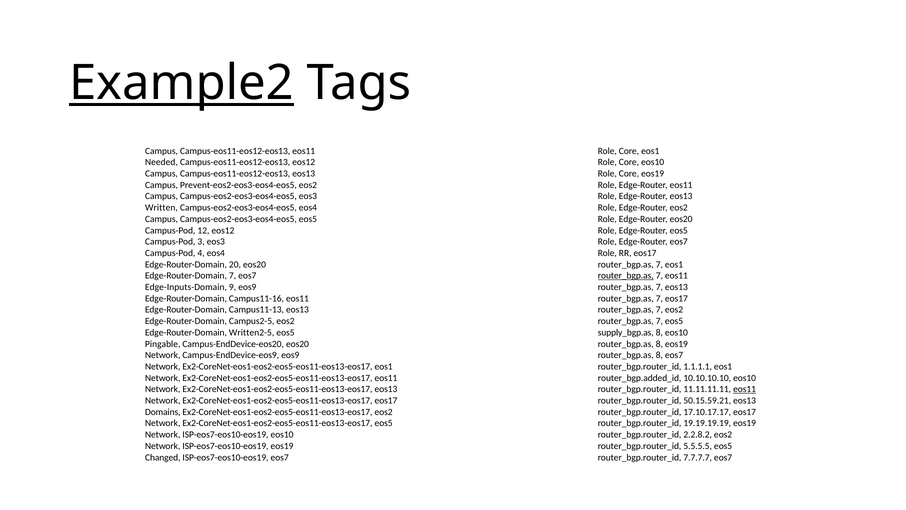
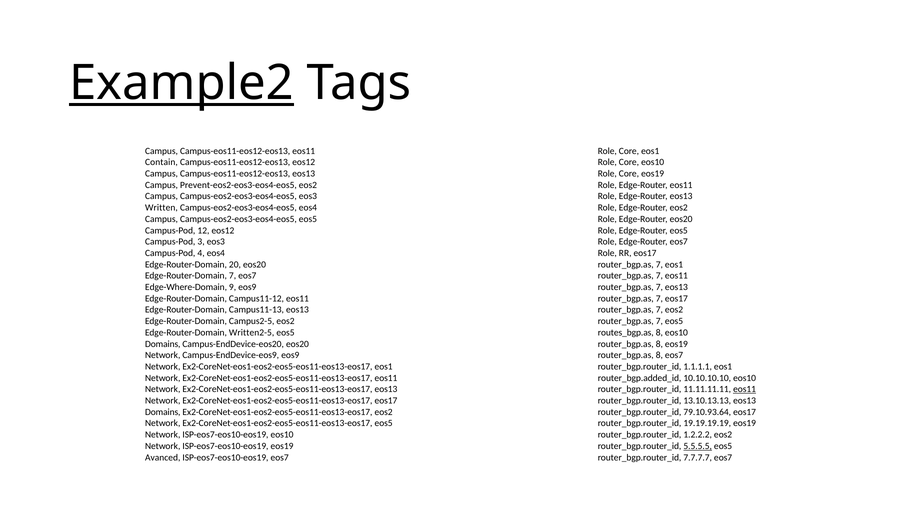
Needed: Needed -> Contain
router_bgp.as at (626, 276) underline: present -> none
Edge-Inputs-Domain: Edge-Inputs-Domain -> Edge-Where-Domain
Campus11-16: Campus11-16 -> Campus11-12
supply_bgp.as: supply_bgp.as -> routes_bgp.as
Pingable at (163, 344): Pingable -> Domains
50.15.59.21: 50.15.59.21 -> 13.10.13.13
17.10.17.17: 17.10.17.17 -> 79.10.93.64
2.2.8.2: 2.2.8.2 -> 1.2.2.2
5.5.5.5 underline: none -> present
Changed: Changed -> Avanced
